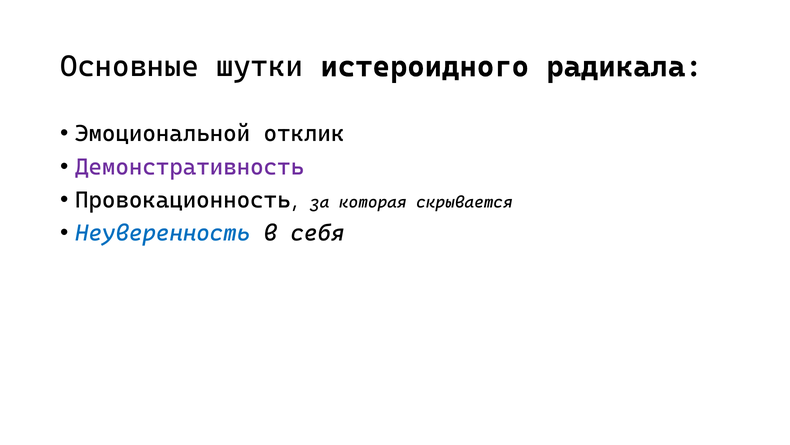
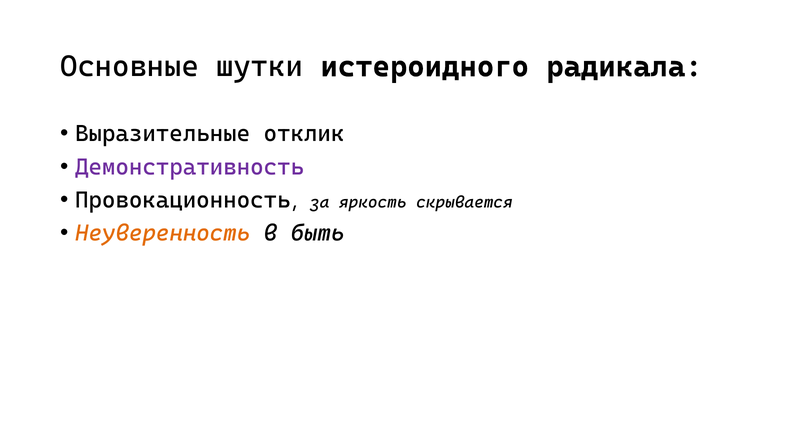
Эмоциональной: Эмоциональной -> Выразительные
которая: которая -> яркость
Неуверенность colour: blue -> orange
себя: себя -> быть
